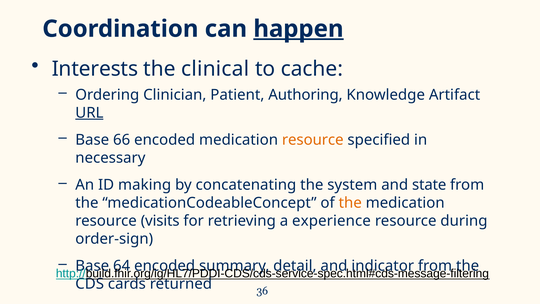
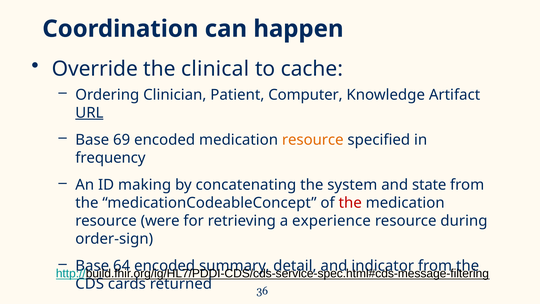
happen underline: present -> none
Interests: Interests -> Override
Authoring: Authoring -> Computer
66: 66 -> 69
necessary: necessary -> frequency
the at (350, 203) colour: orange -> red
visits: visits -> were
